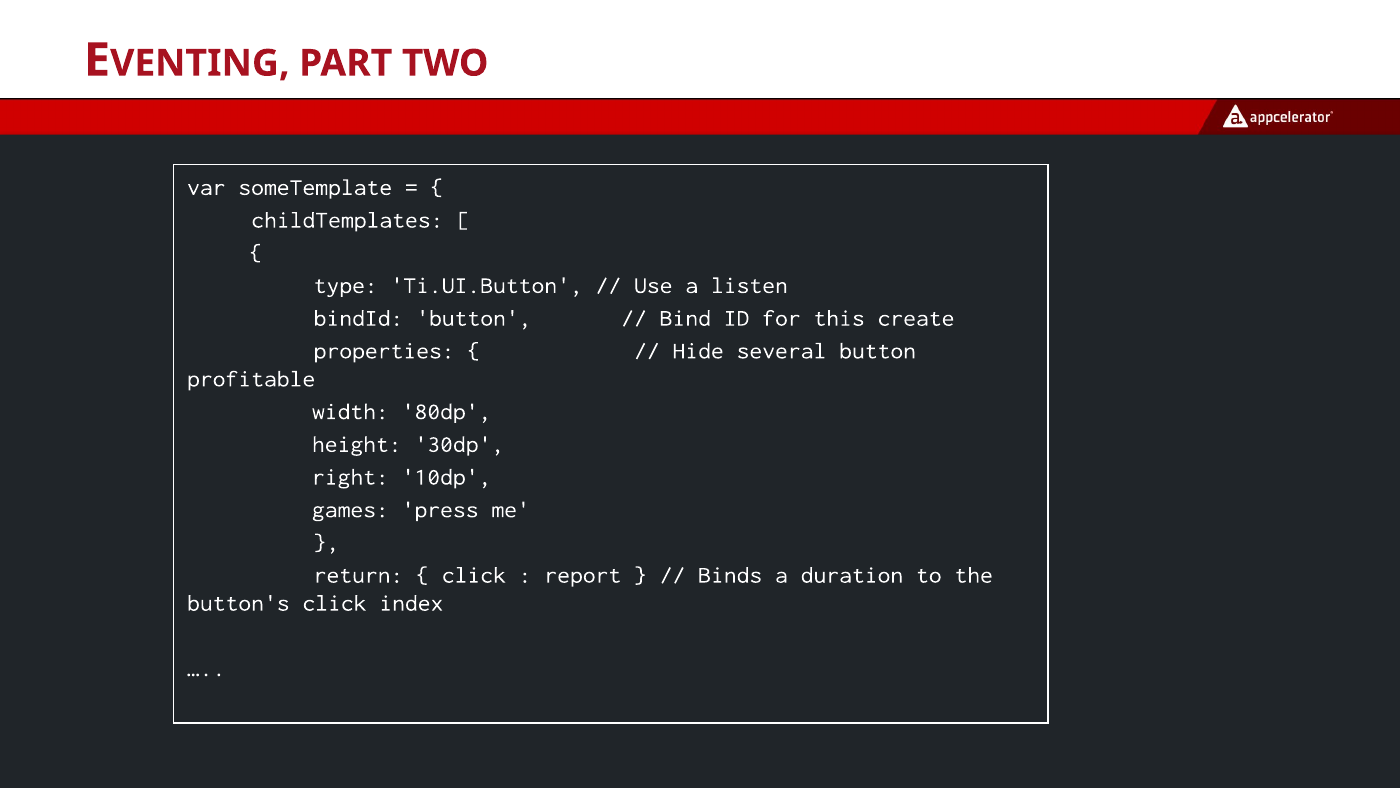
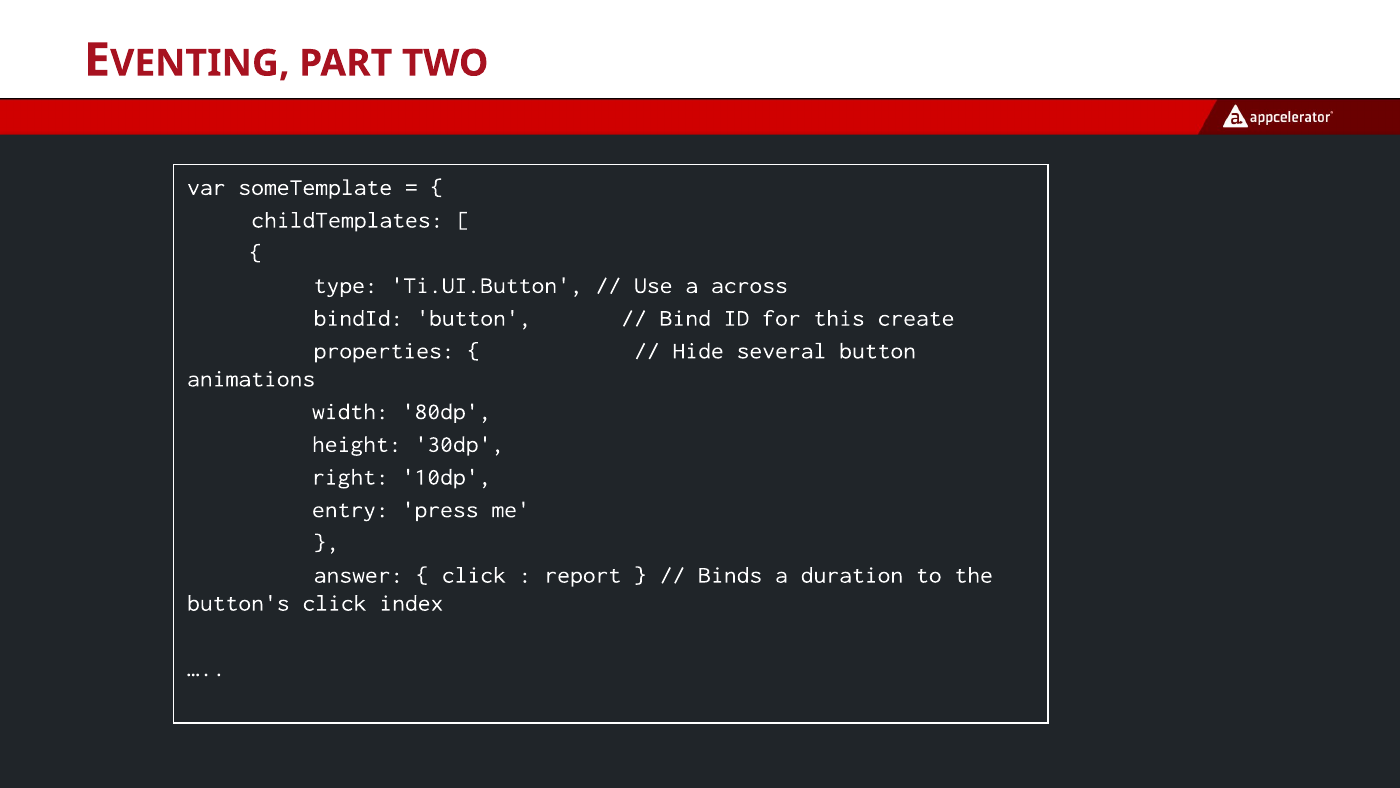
listen: listen -> across
profitable: profitable -> animations
games: games -> entry
return: return -> answer
